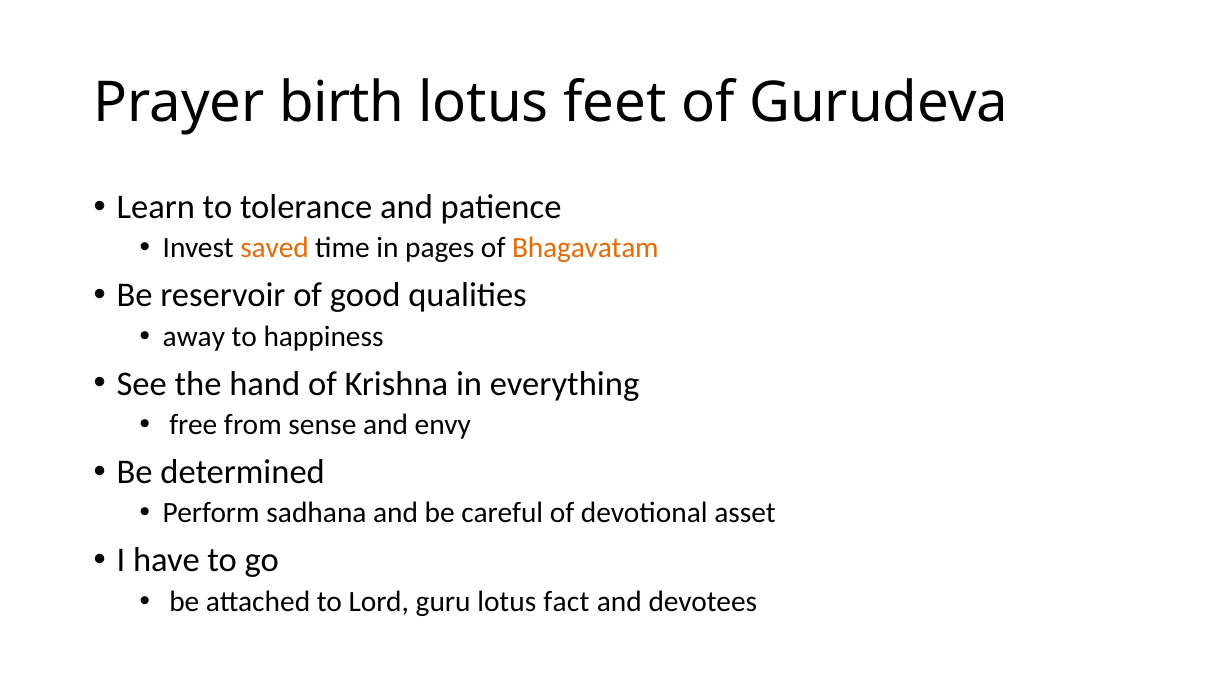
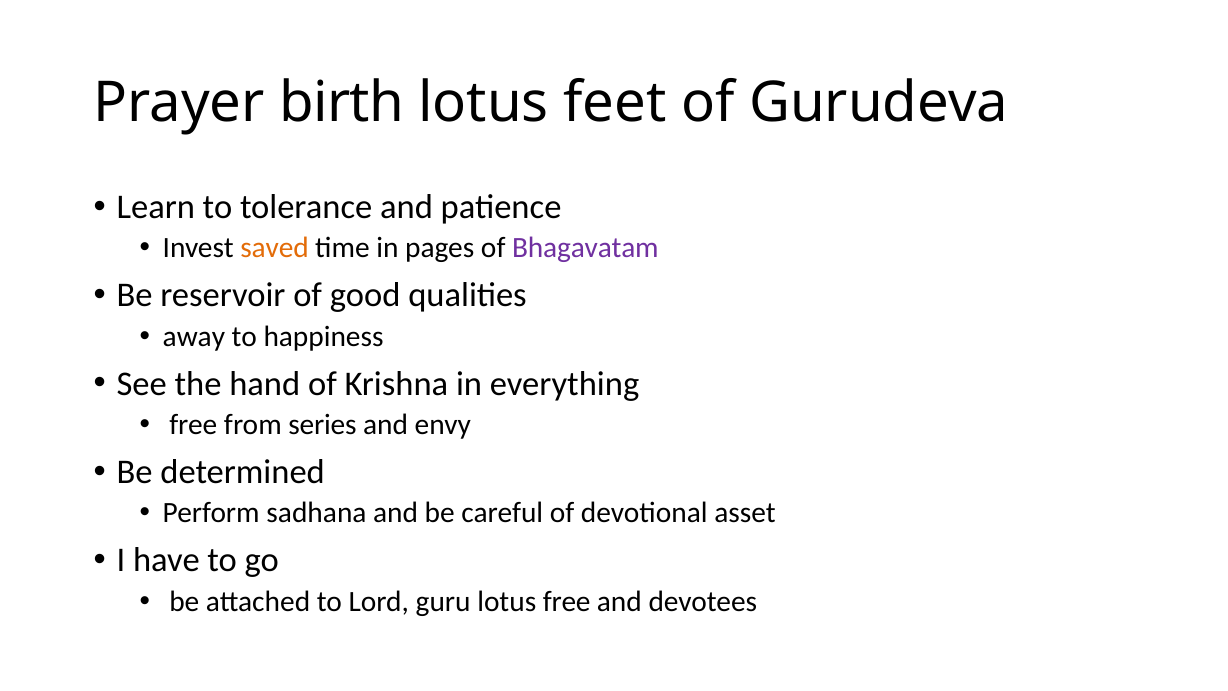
Bhagavatam colour: orange -> purple
sense: sense -> series
lotus fact: fact -> free
